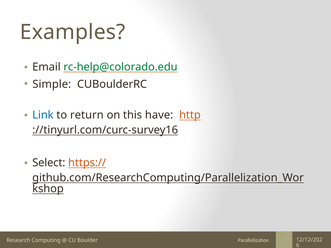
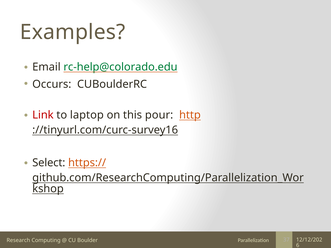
Simple: Simple -> Occurs
Link colour: blue -> red
return: return -> laptop
have: have -> pour
